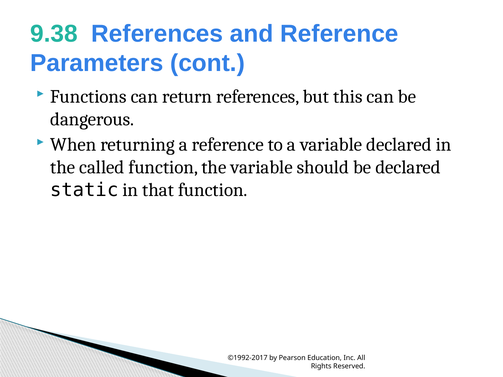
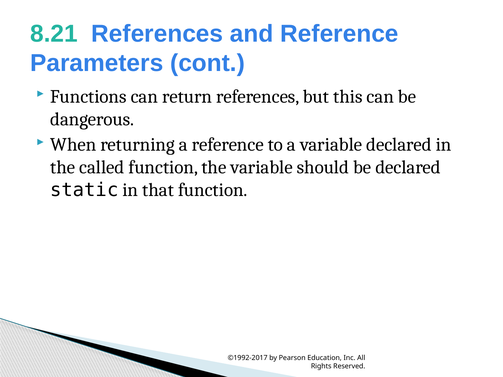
9.38: 9.38 -> 8.21
